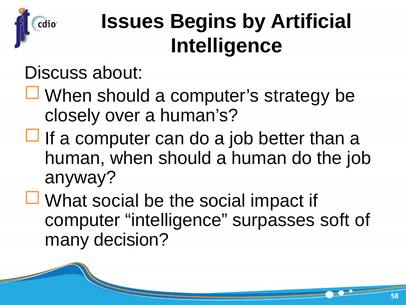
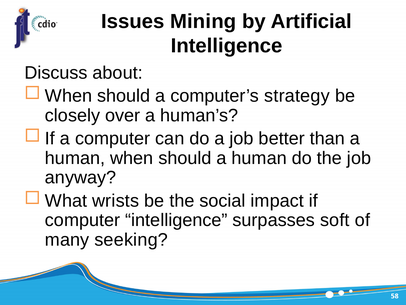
Begins: Begins -> Mining
What social: social -> wrists
decision: decision -> seeking
